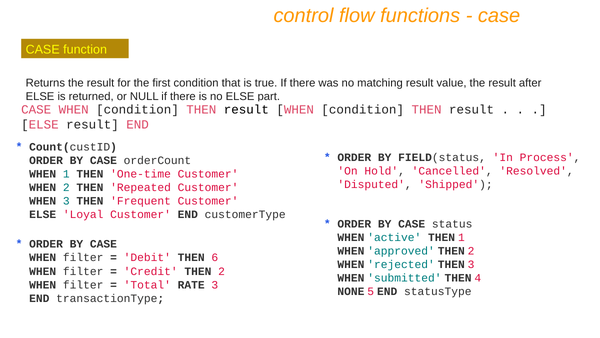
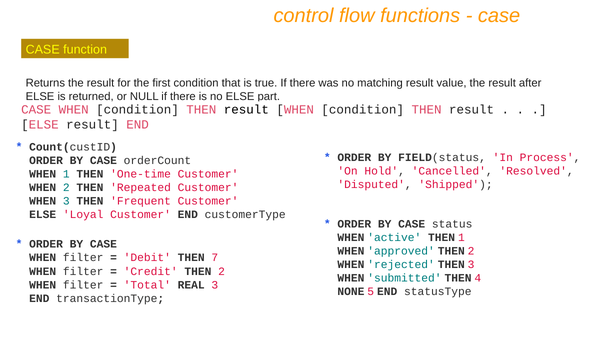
6: 6 -> 7
RATE: RATE -> REAL
